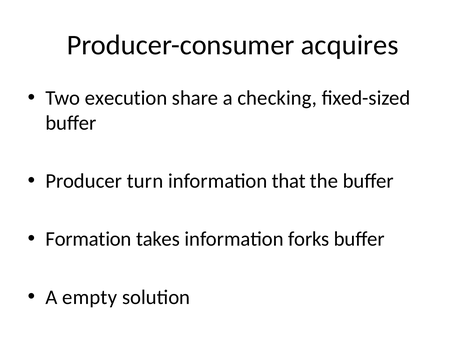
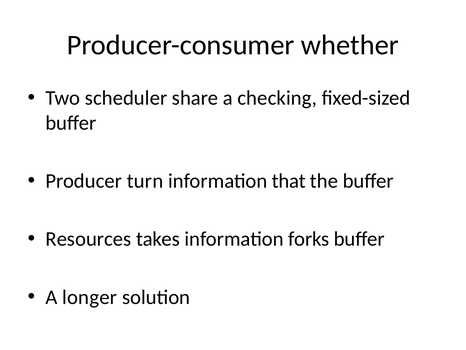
acquires: acquires -> whether
execution: execution -> scheduler
Formation: Formation -> Resources
empty: empty -> longer
